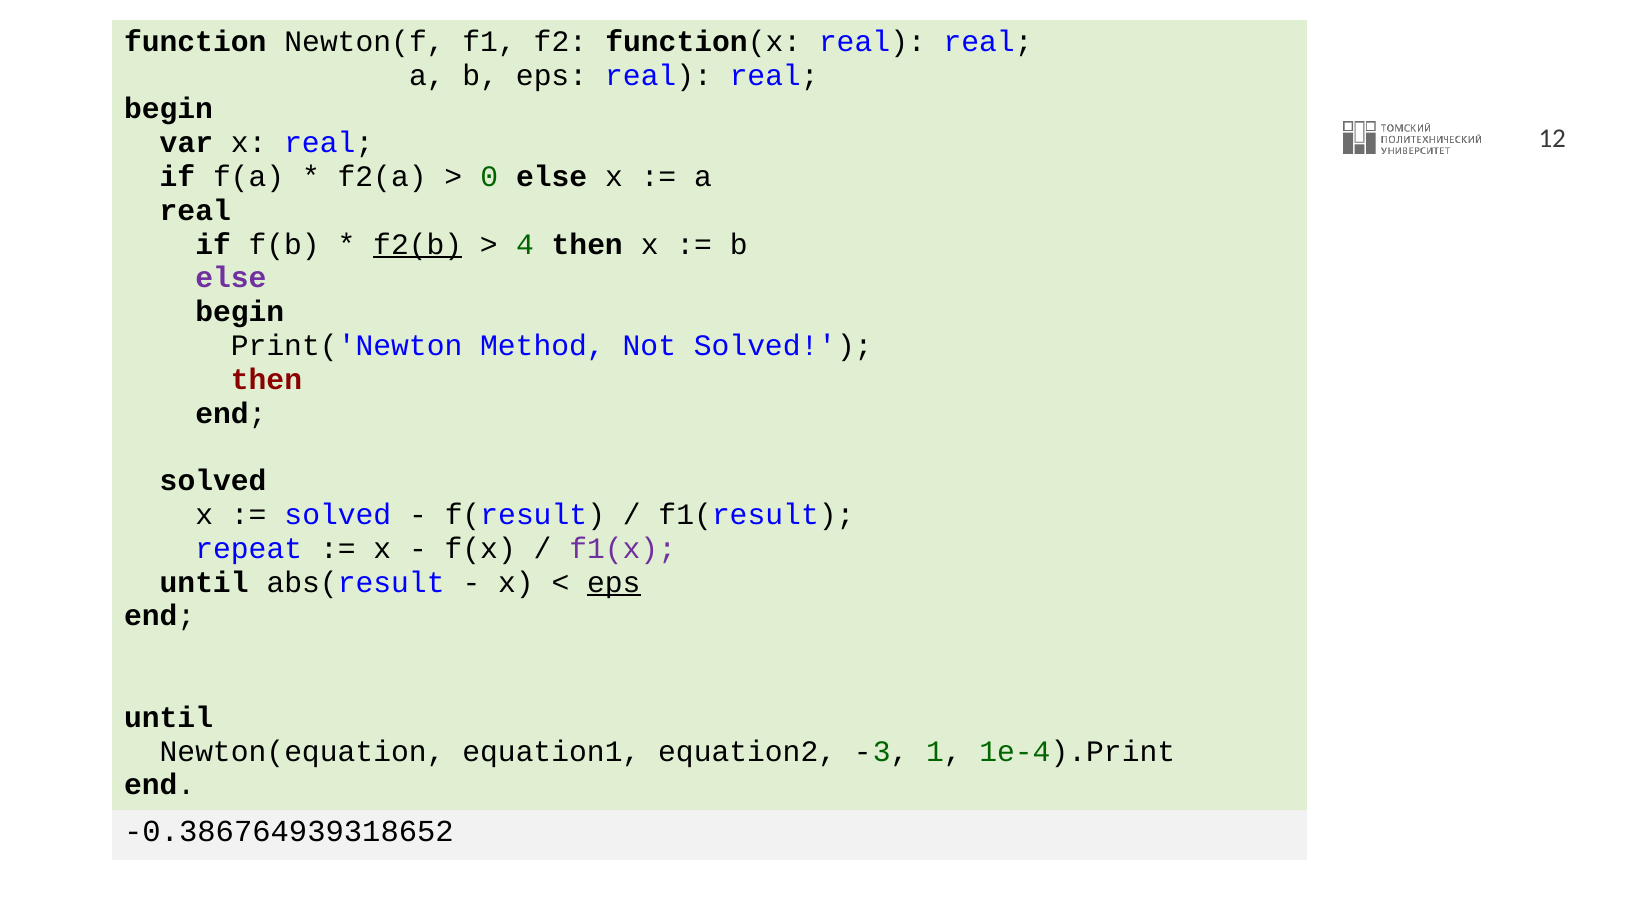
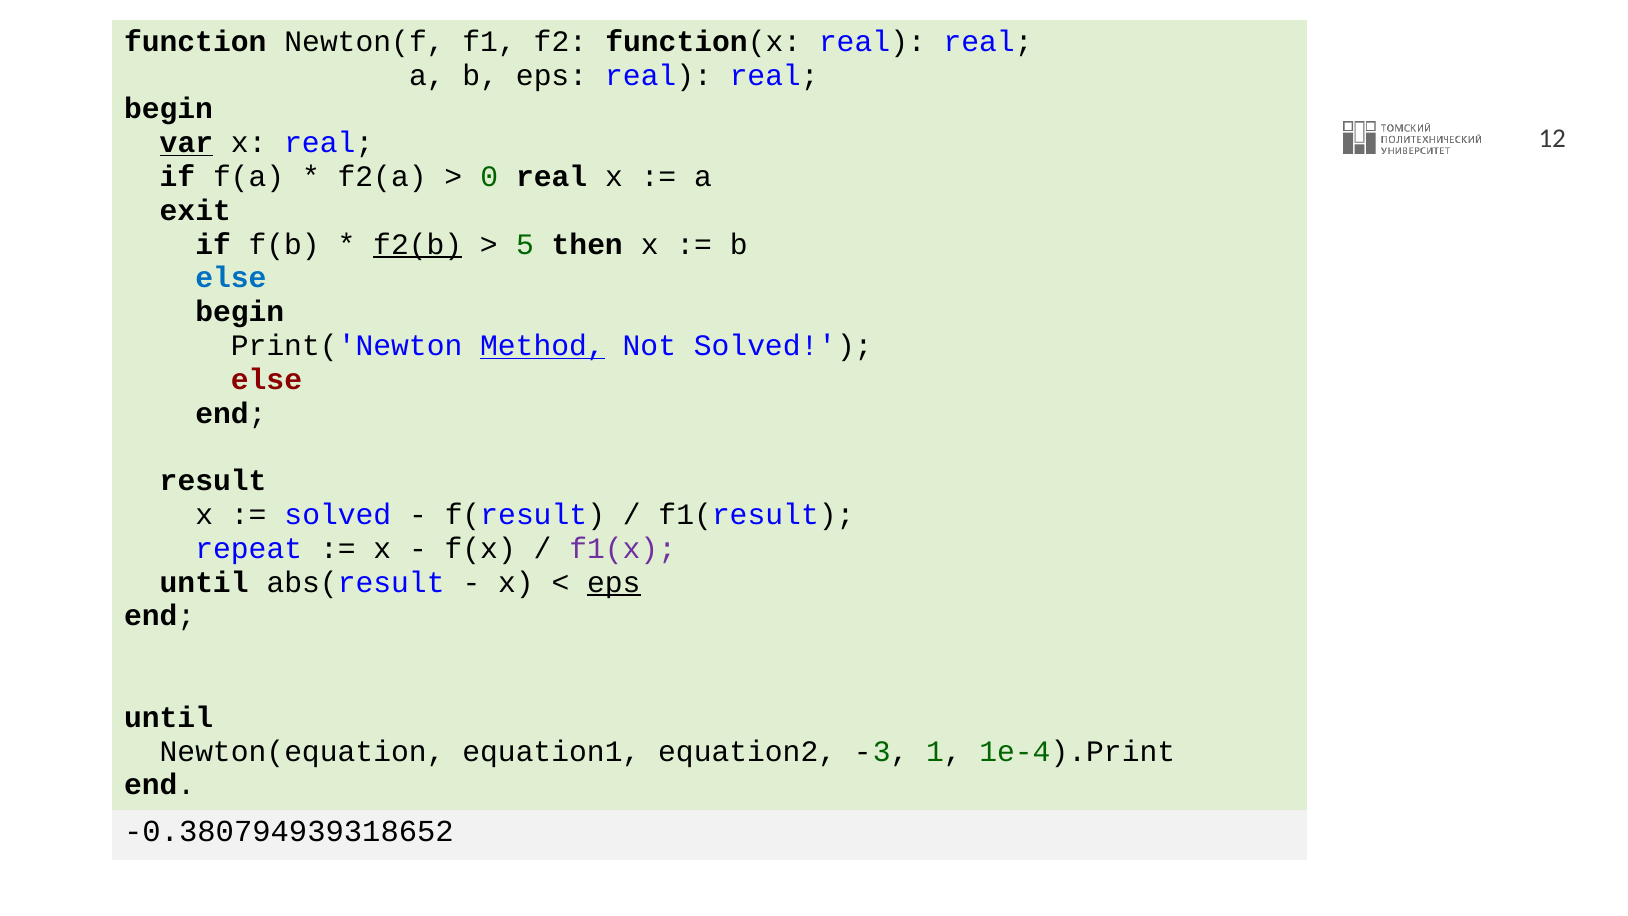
var underline: none -> present
0 else: else -> real
real at (195, 210): real -> exit
4: 4 -> 5
else at (231, 278) colour: purple -> blue
Method underline: none -> present
then at (267, 379): then -> else
solved at (213, 481): solved -> result
-0.386764939318652: -0.386764939318652 -> -0.380794939318652
